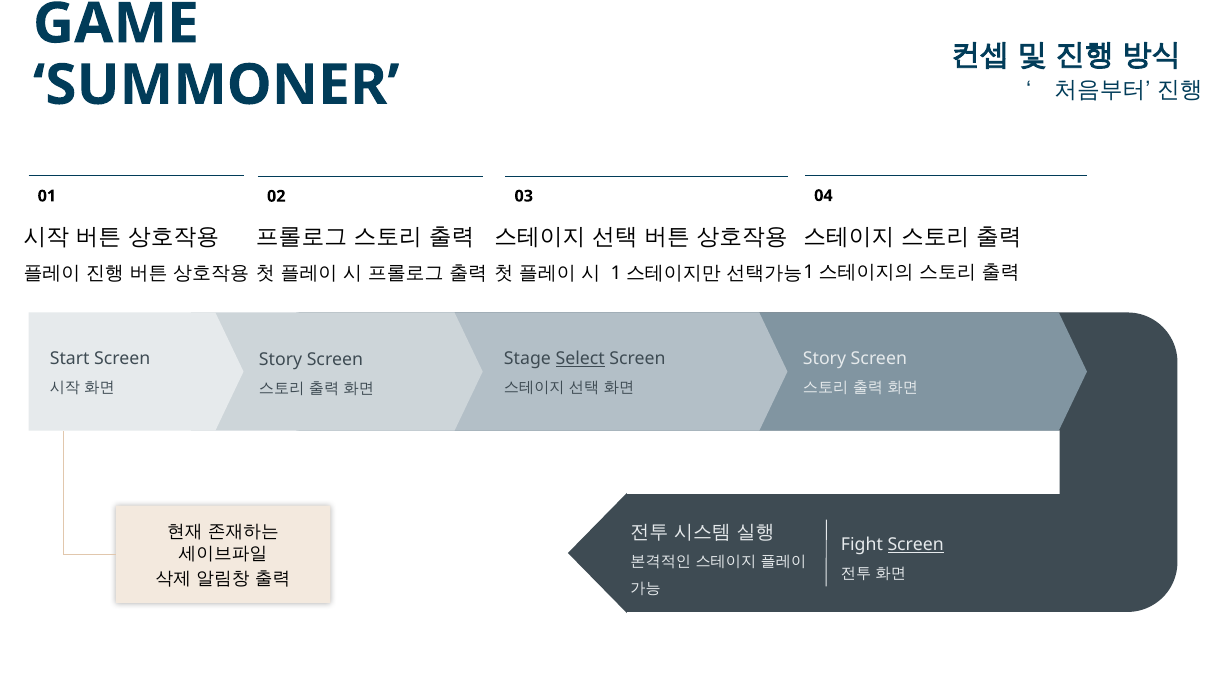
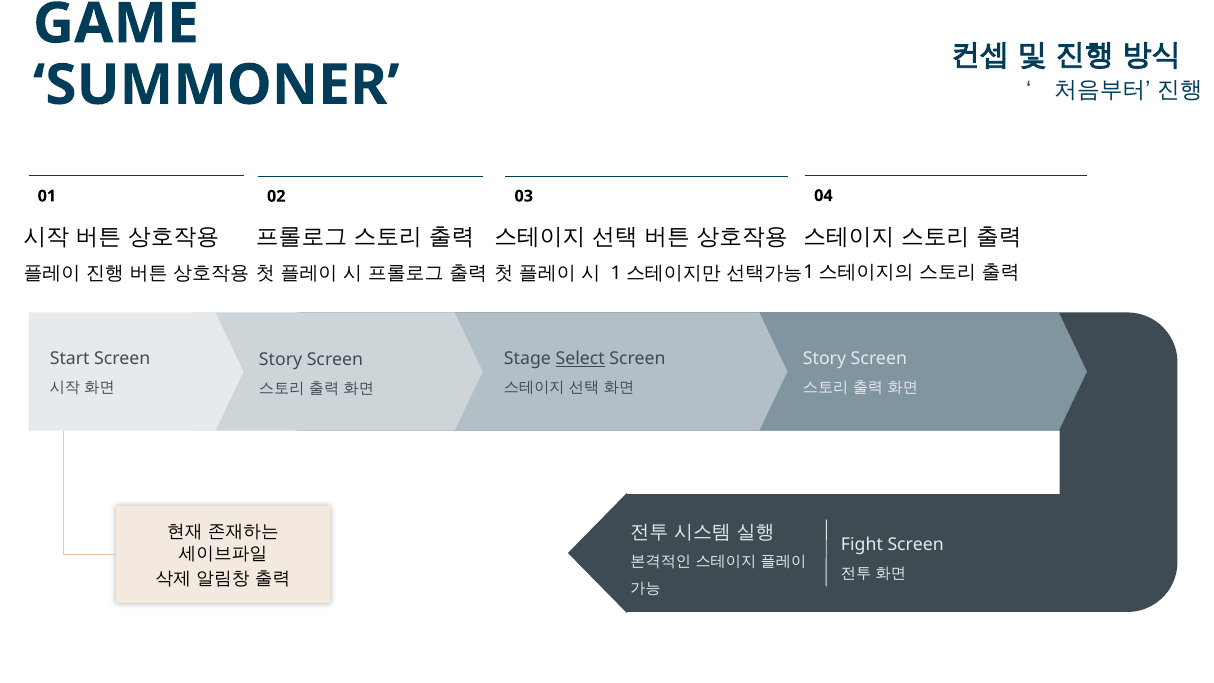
Screen at (916, 545) underline: present -> none
